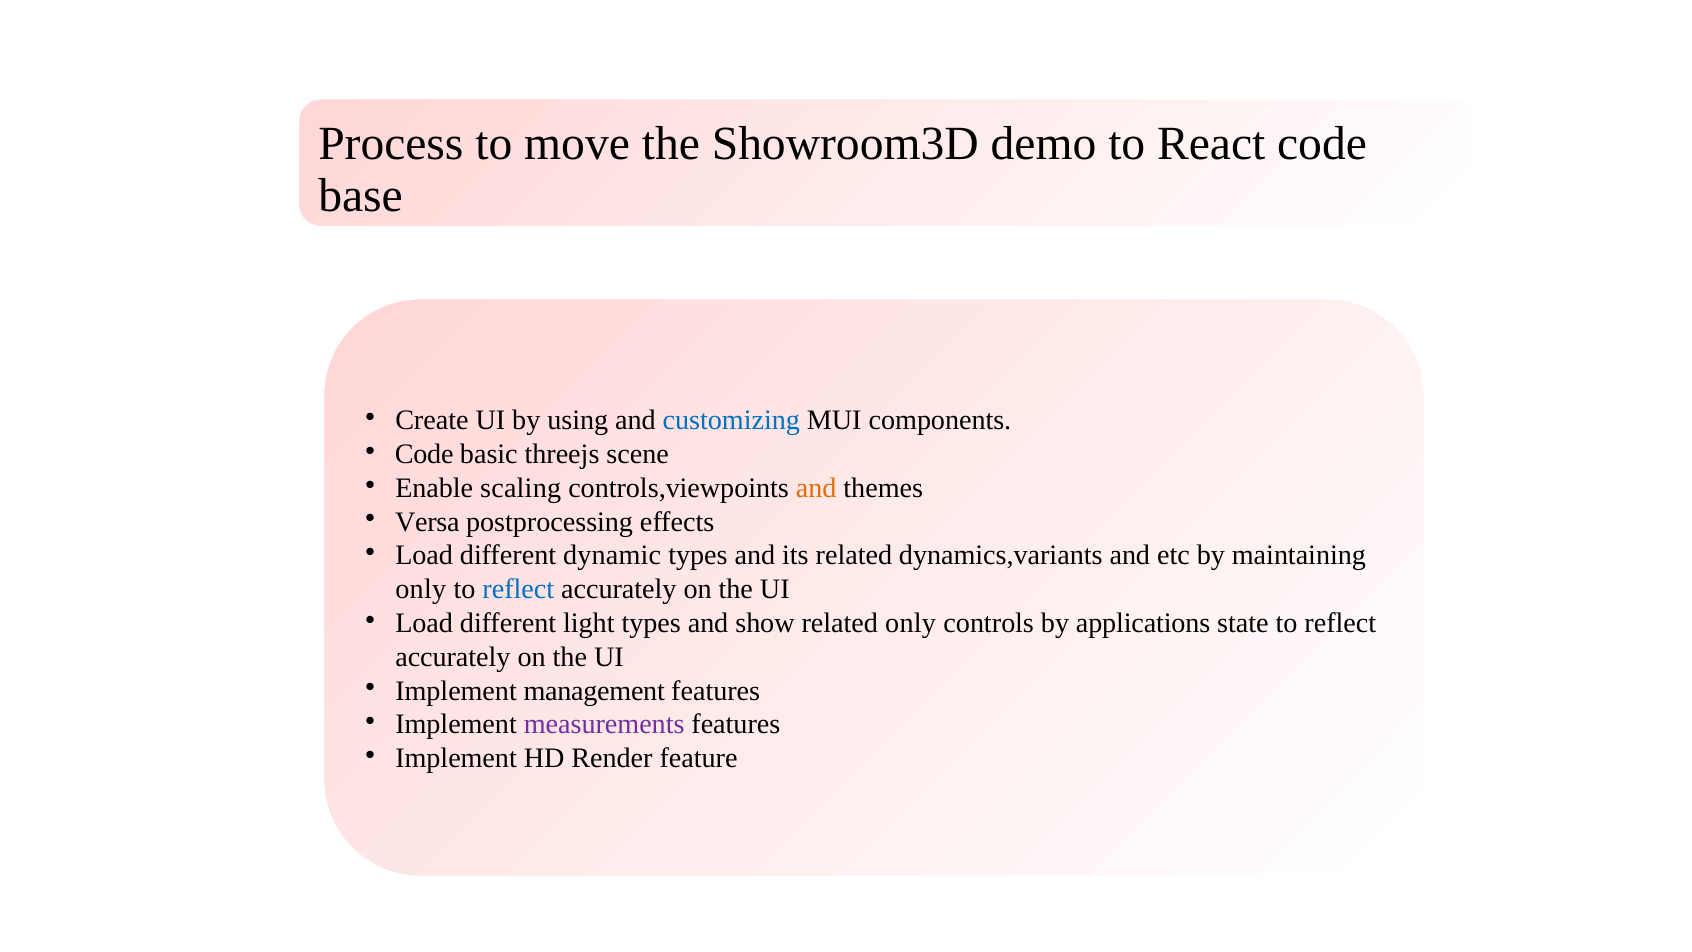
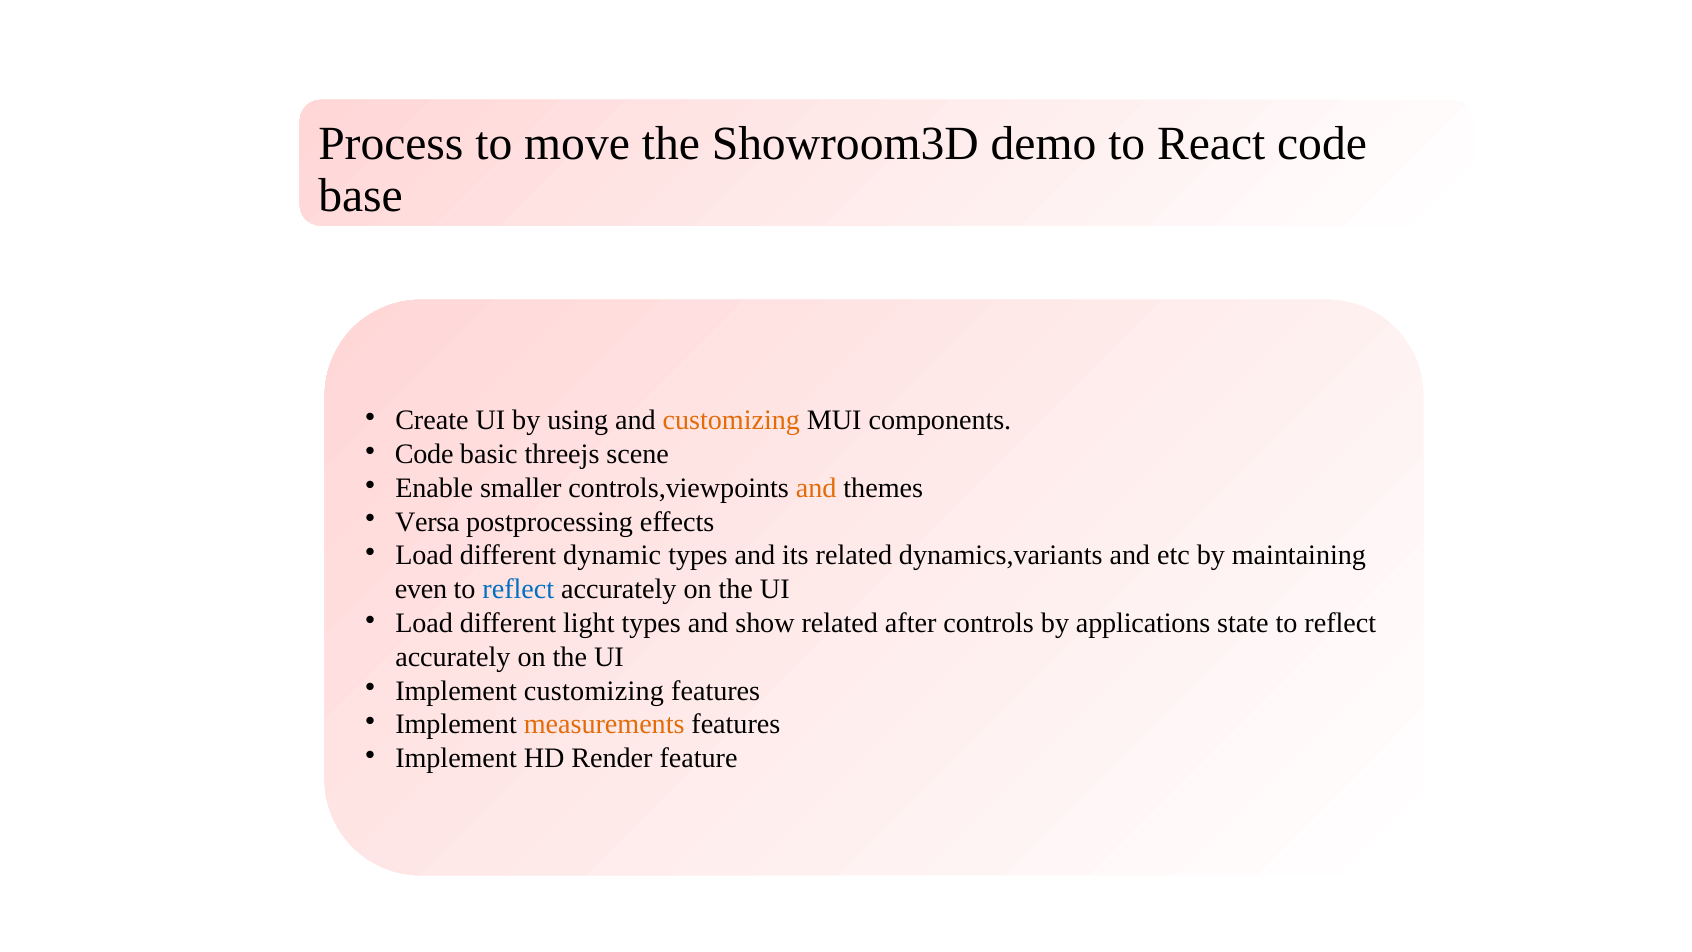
customizing at (731, 420) colour: blue -> orange
scaling: scaling -> smaller
only at (421, 589): only -> even
related only: only -> after
Implement management: management -> customizing
measurements colour: purple -> orange
